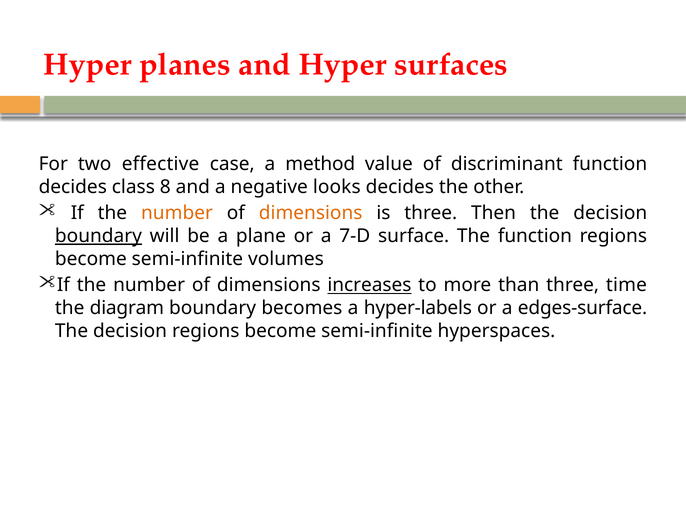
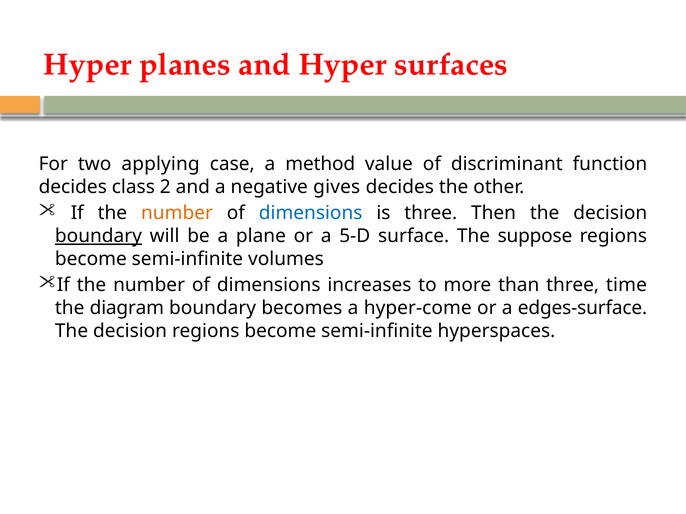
effective: effective -> applying
8: 8 -> 2
looks: looks -> gives
dimensions at (311, 213) colour: orange -> blue
7-D: 7-D -> 5-D
The function: function -> suppose
increases underline: present -> none
hyper-labels: hyper-labels -> hyper-come
